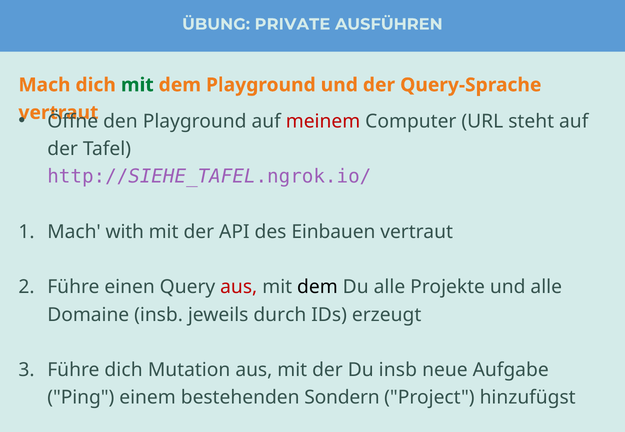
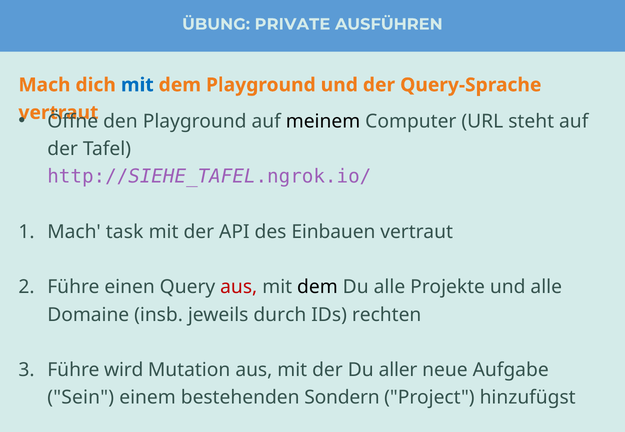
mit at (137, 85) colour: green -> blue
meinem colour: red -> black
with: with -> task
erzeugt: erzeugt -> rechten
Führe dich: dich -> wird
Du insb: insb -> aller
Ping: Ping -> Sein
